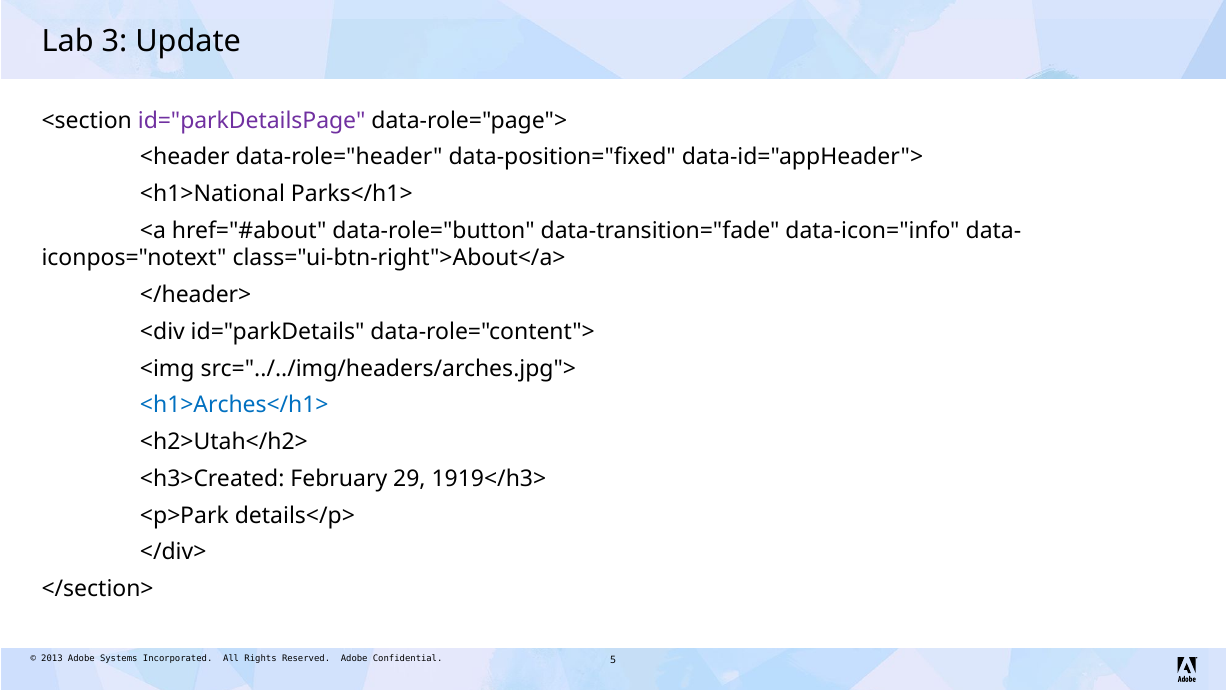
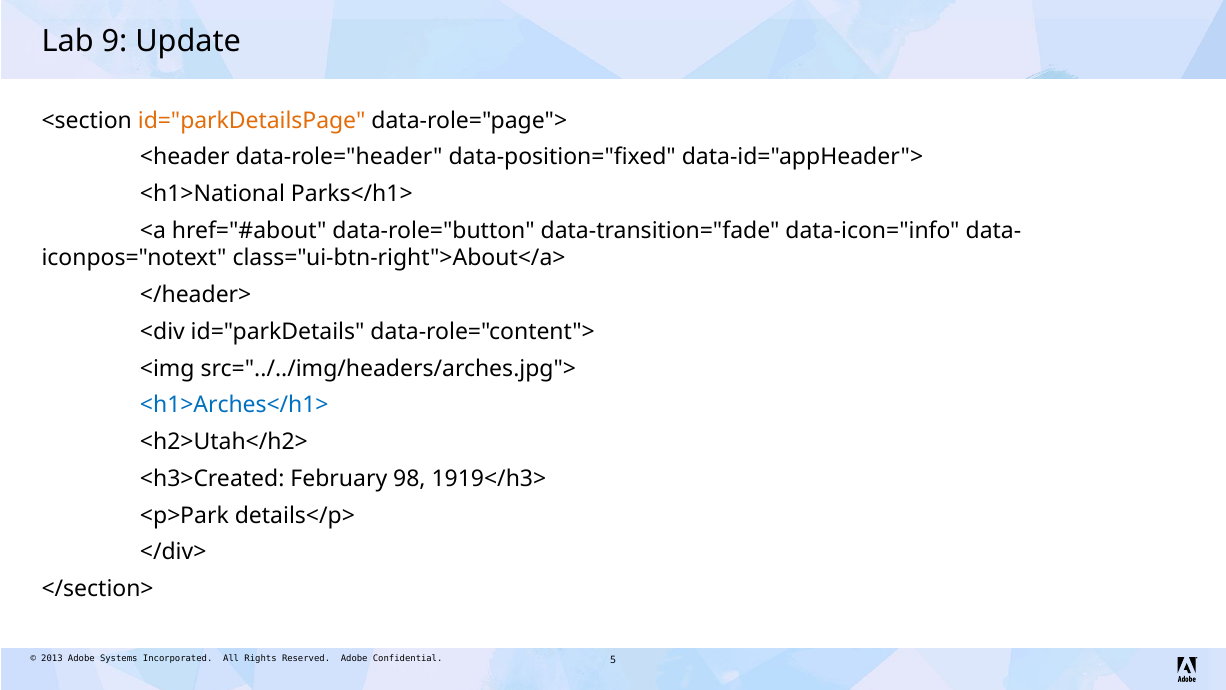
3: 3 -> 9
id="parkDetailsPage colour: purple -> orange
29: 29 -> 98
